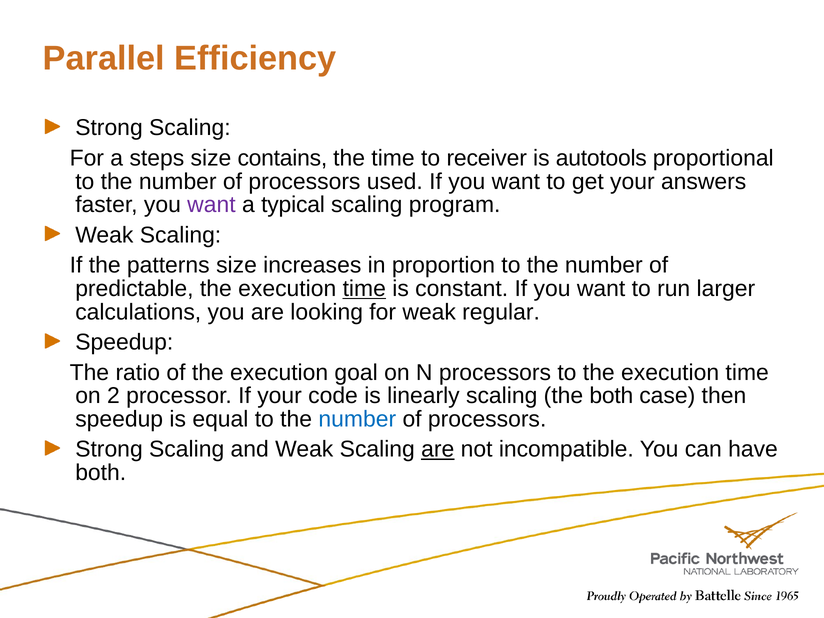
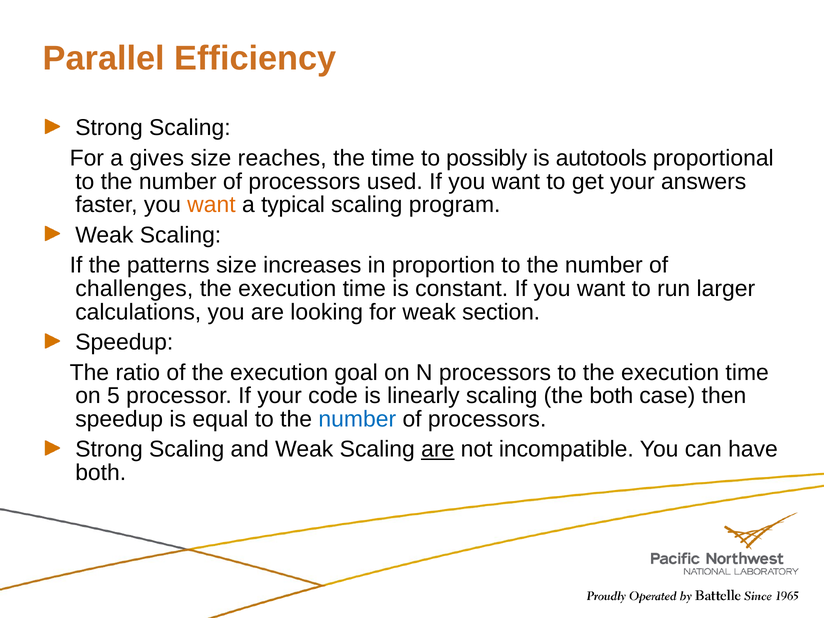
steps: steps -> gives
contains: contains -> reaches
receiver: receiver -> possibly
want at (211, 205) colour: purple -> orange
predictable: predictable -> challenges
time at (364, 289) underline: present -> none
regular: regular -> section
2: 2 -> 5
